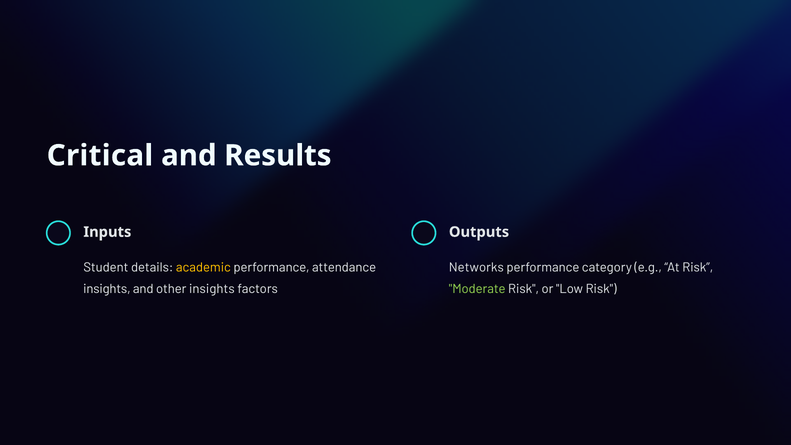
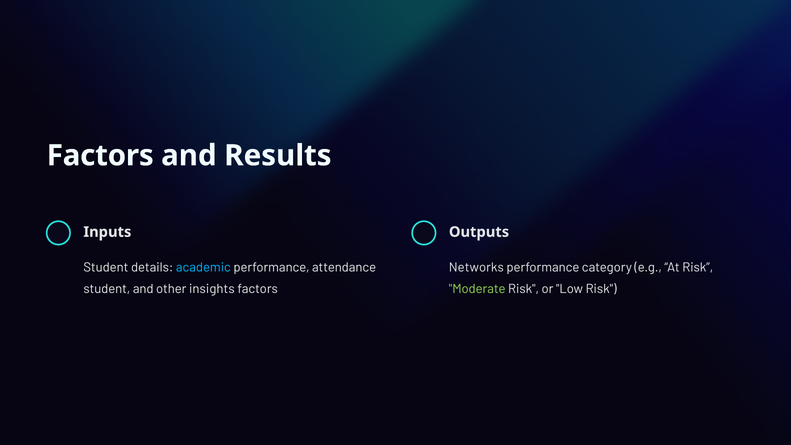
Critical at (100, 156): Critical -> Factors
academic colour: yellow -> light blue
insights at (107, 289): insights -> student
